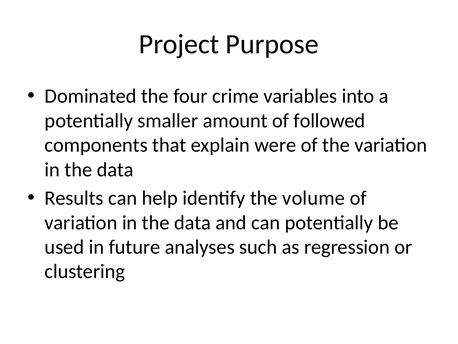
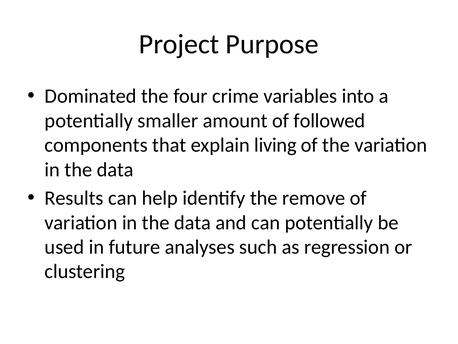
were: were -> living
volume: volume -> remove
